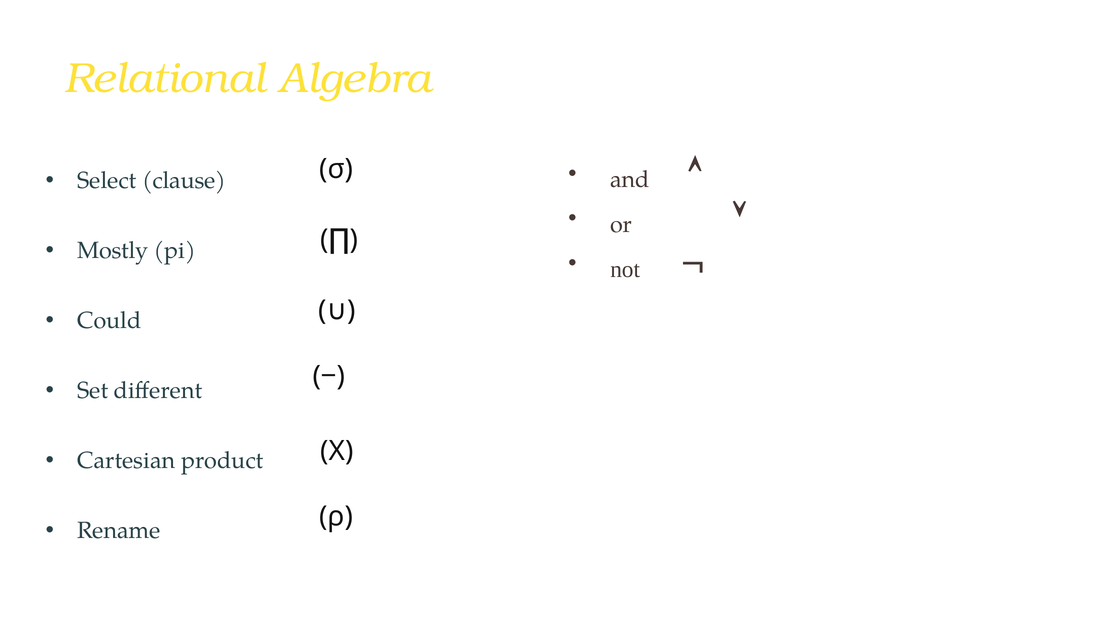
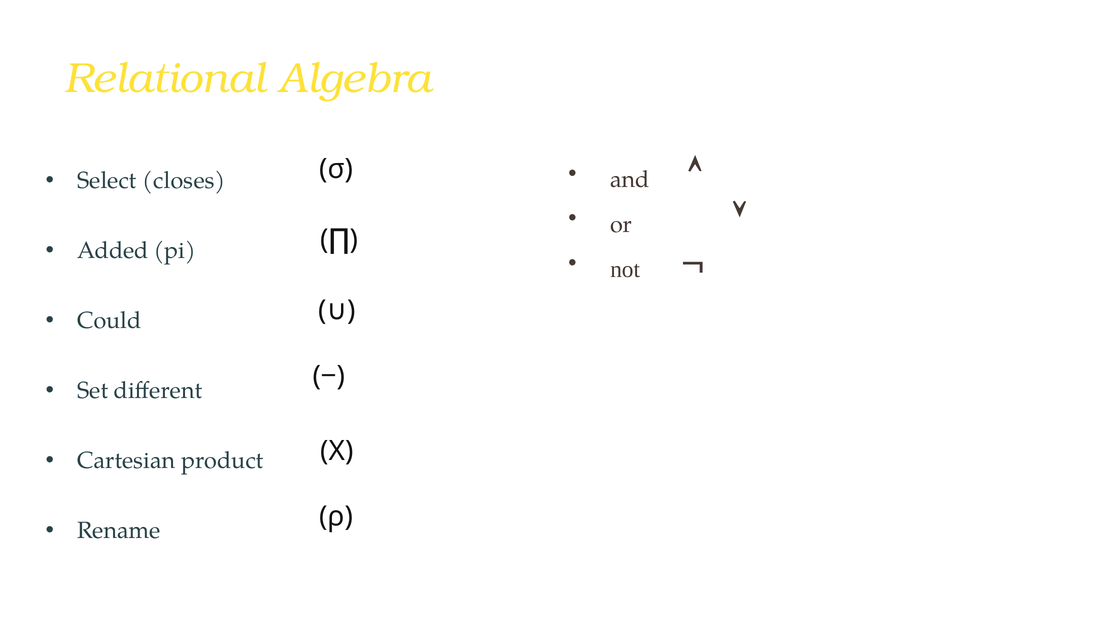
clause: clause -> closes
Mostly: Mostly -> Added
